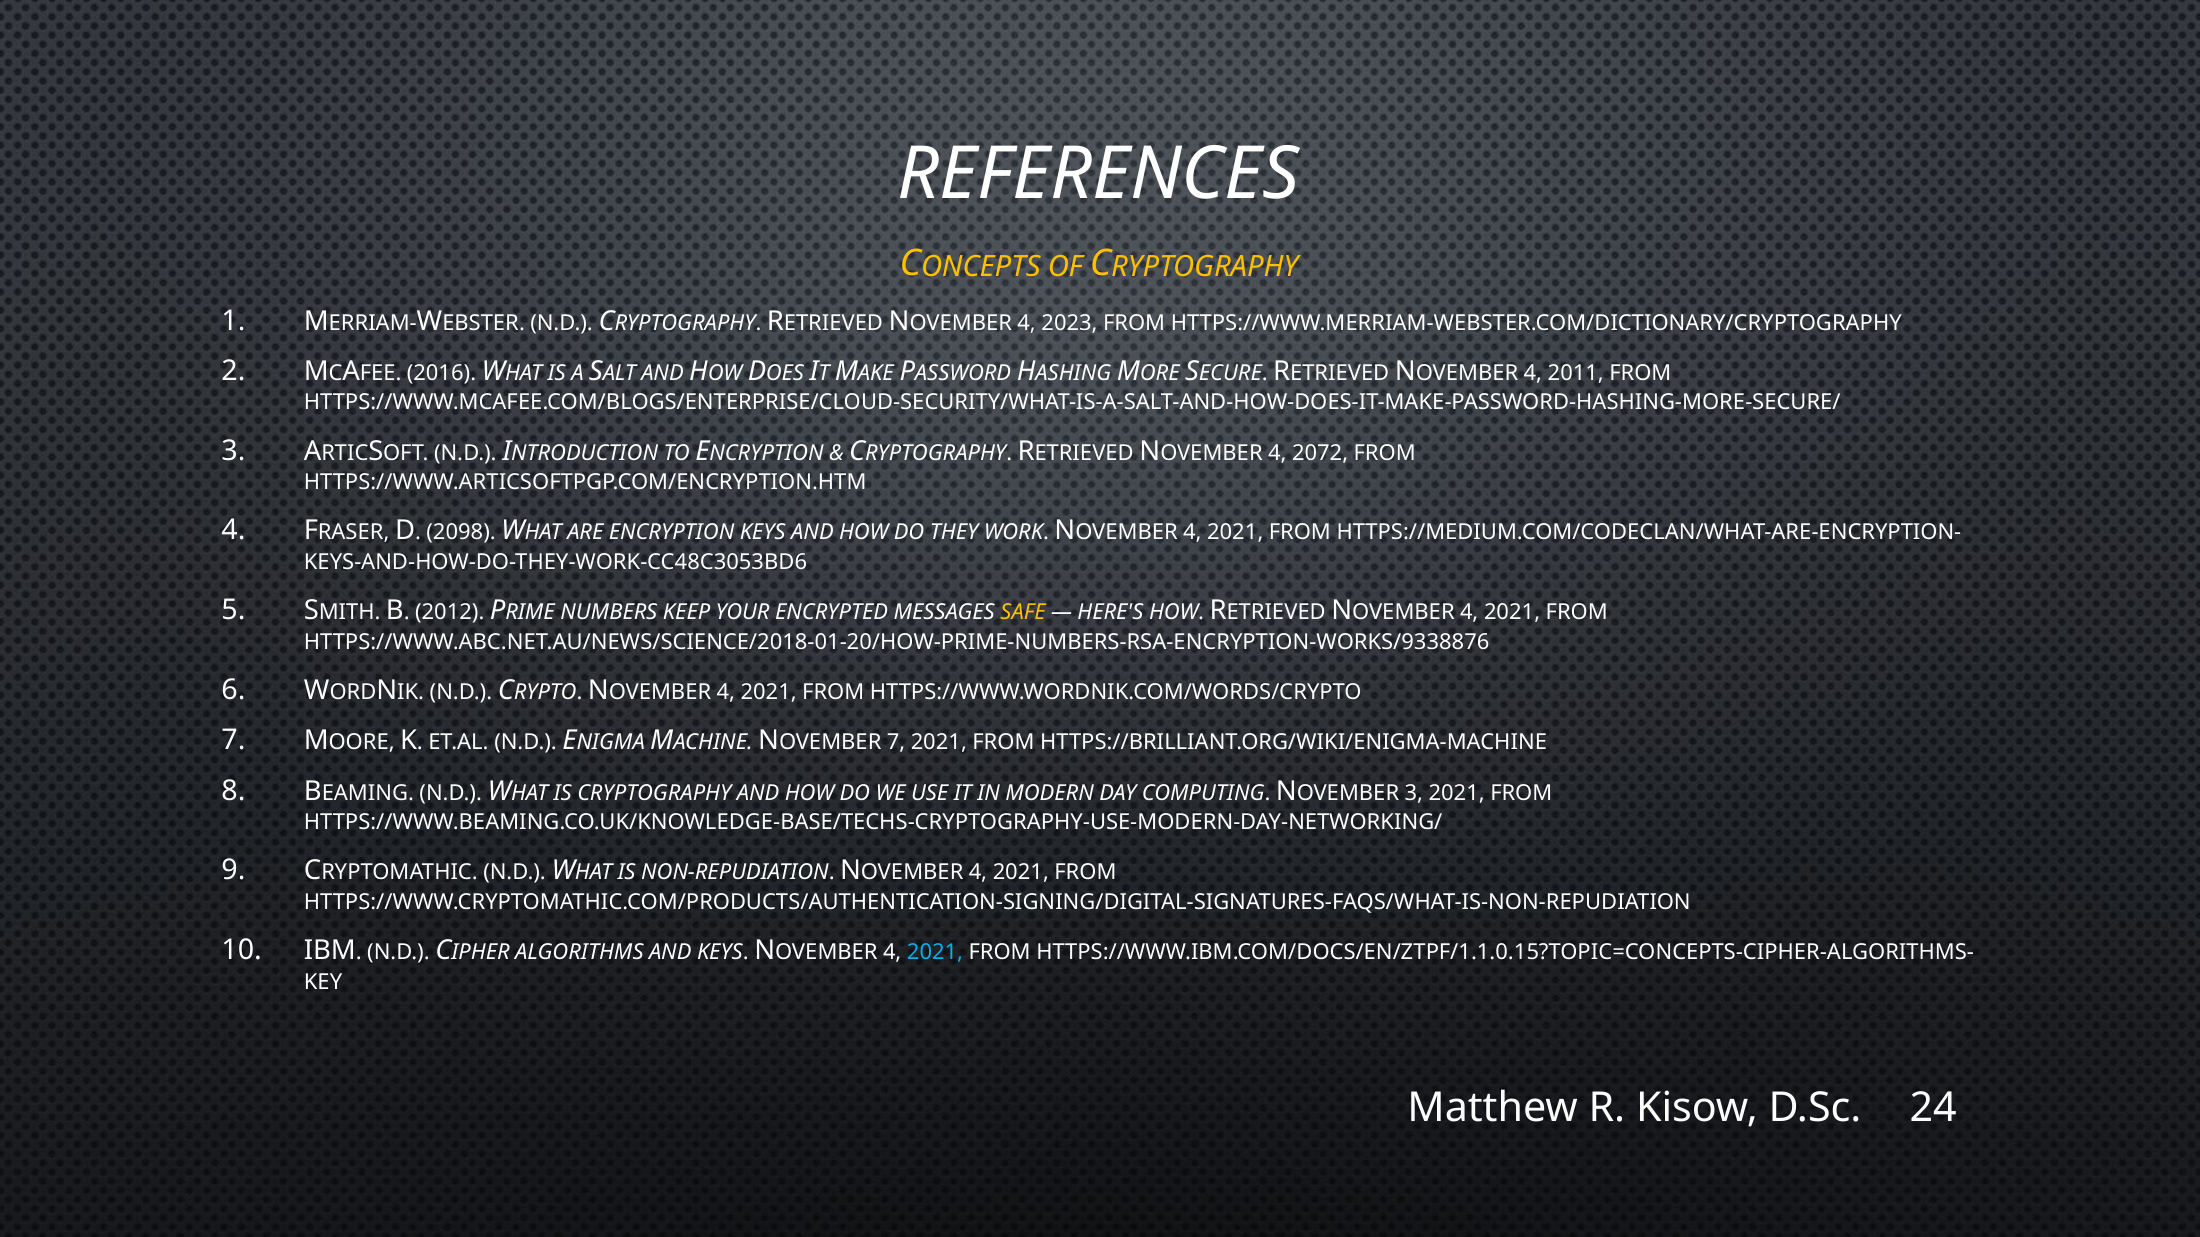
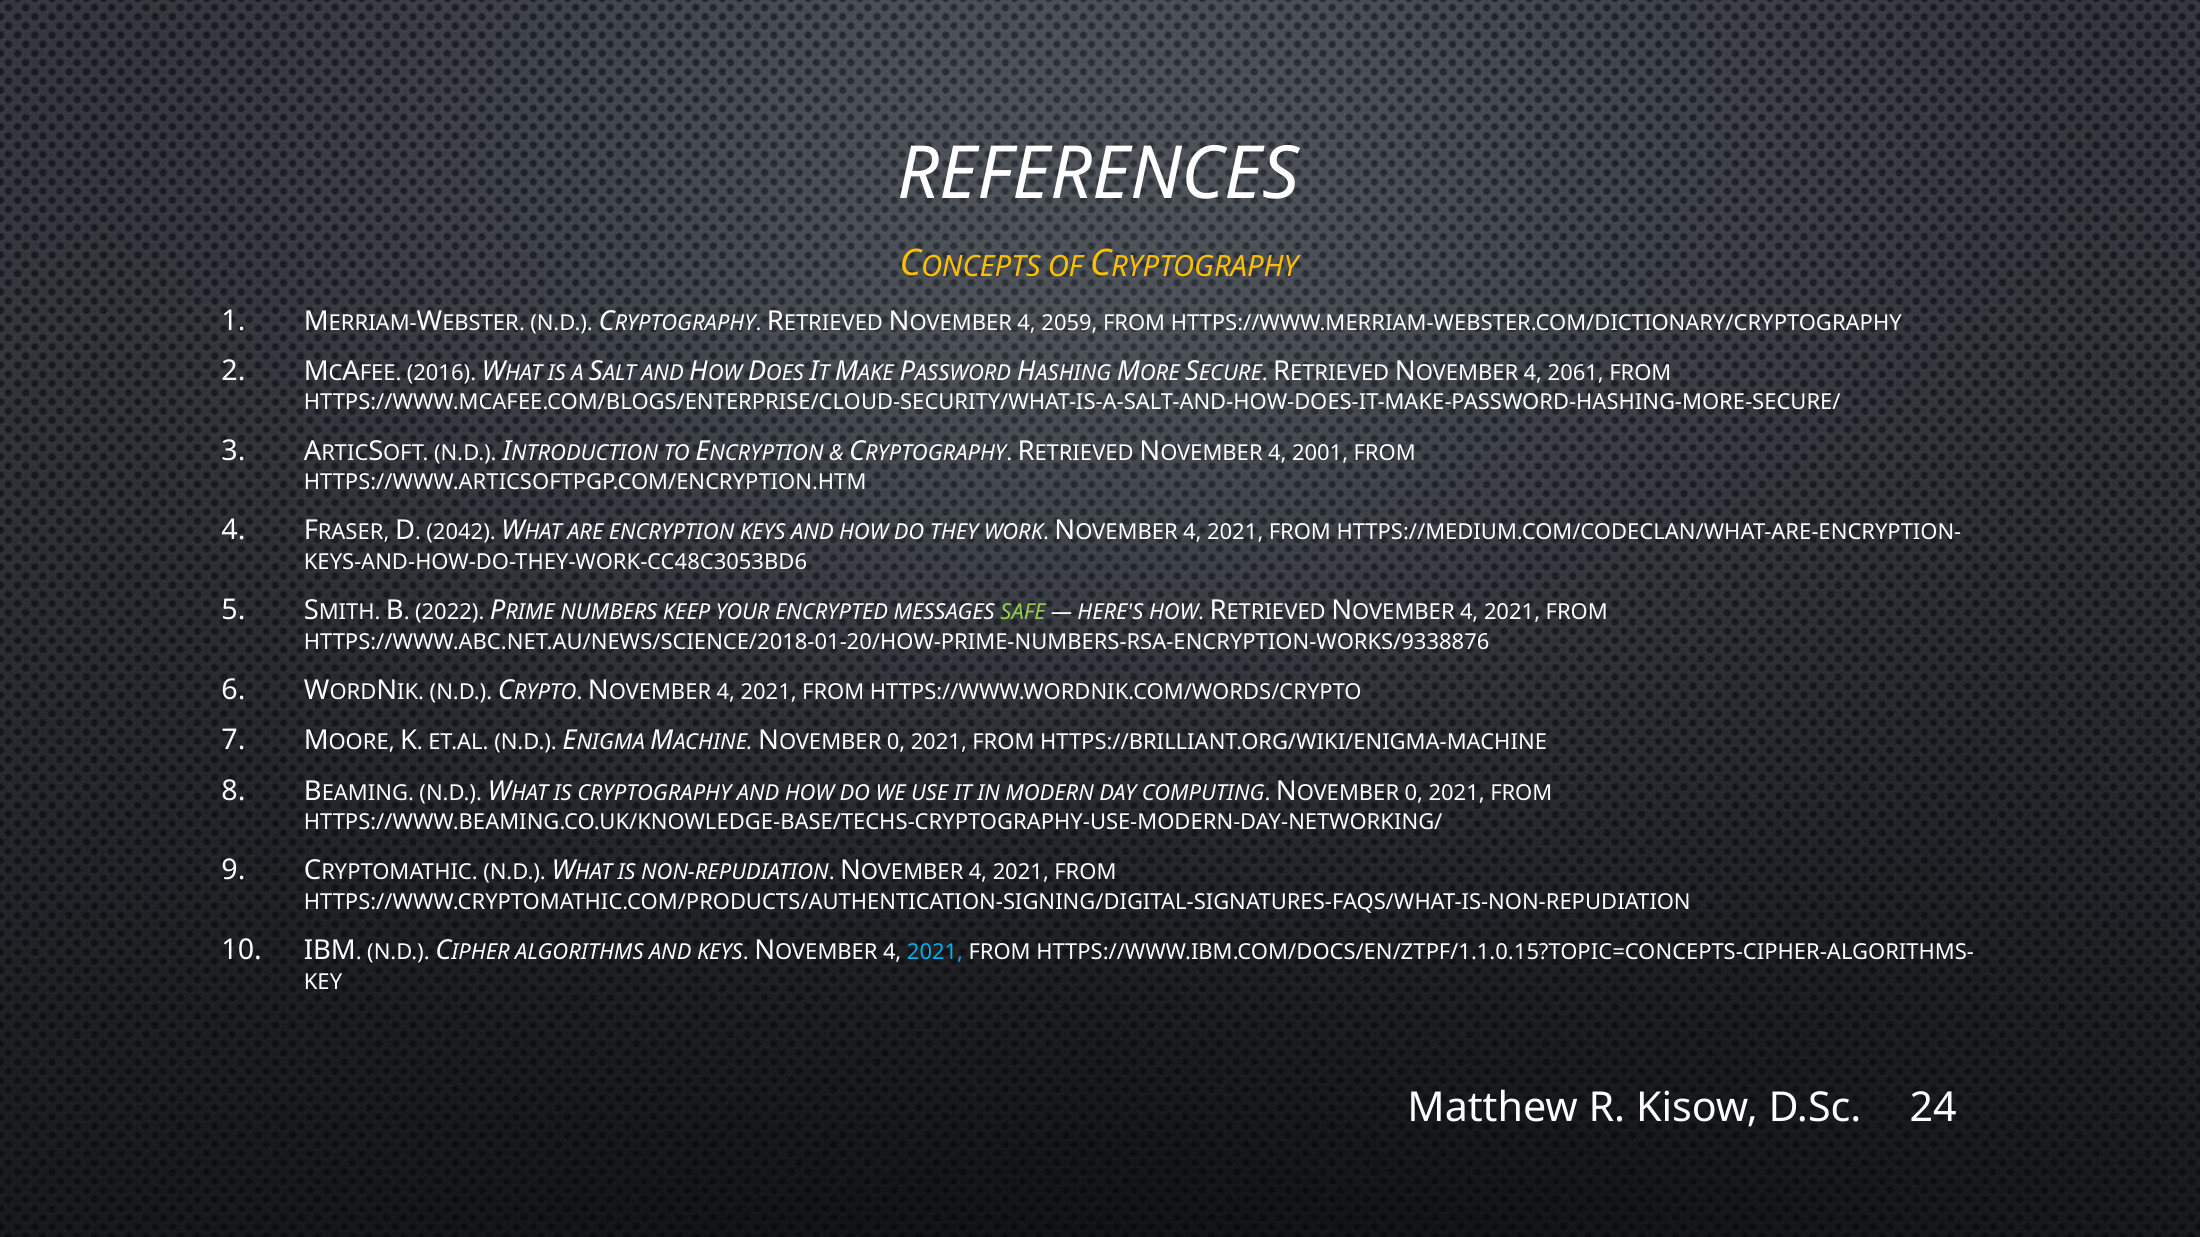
2023: 2023 -> 2059
2011: 2011 -> 2061
2072: 2072 -> 2001
2098: 2098 -> 2042
2012: 2012 -> 2022
SAFE colour: yellow -> light green
MACHINE NOVEMBER 7: 7 -> 0
COMPUTING NOVEMBER 3: 3 -> 0
